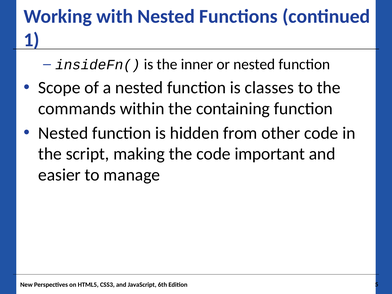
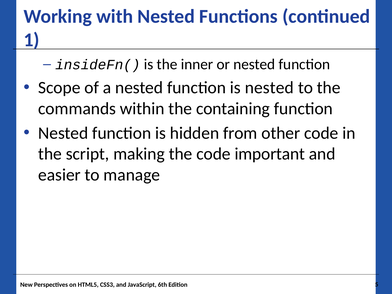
is classes: classes -> nested
